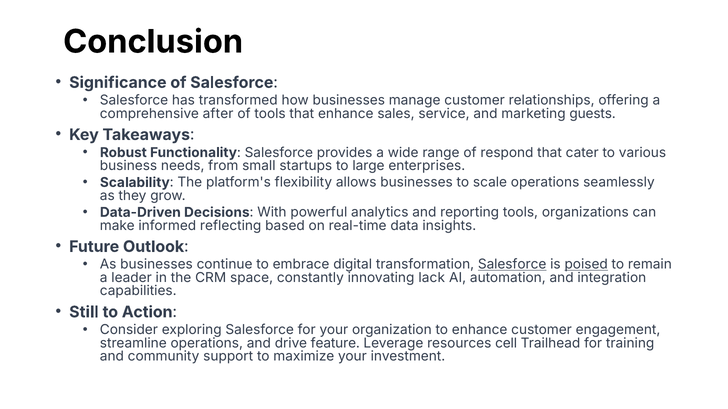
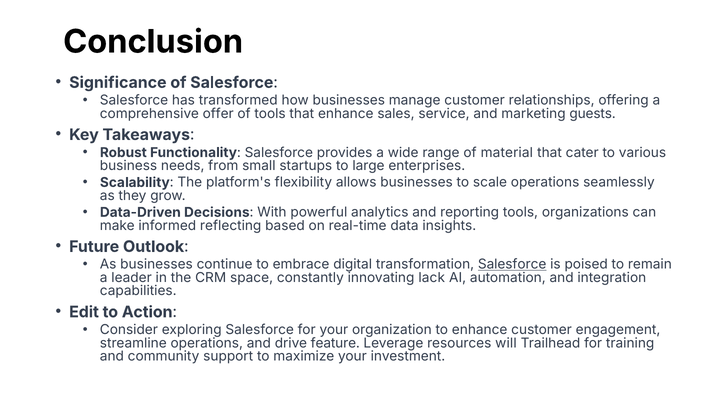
after: after -> offer
respond: respond -> material
poised underline: present -> none
Still: Still -> Edit
cell: cell -> will
